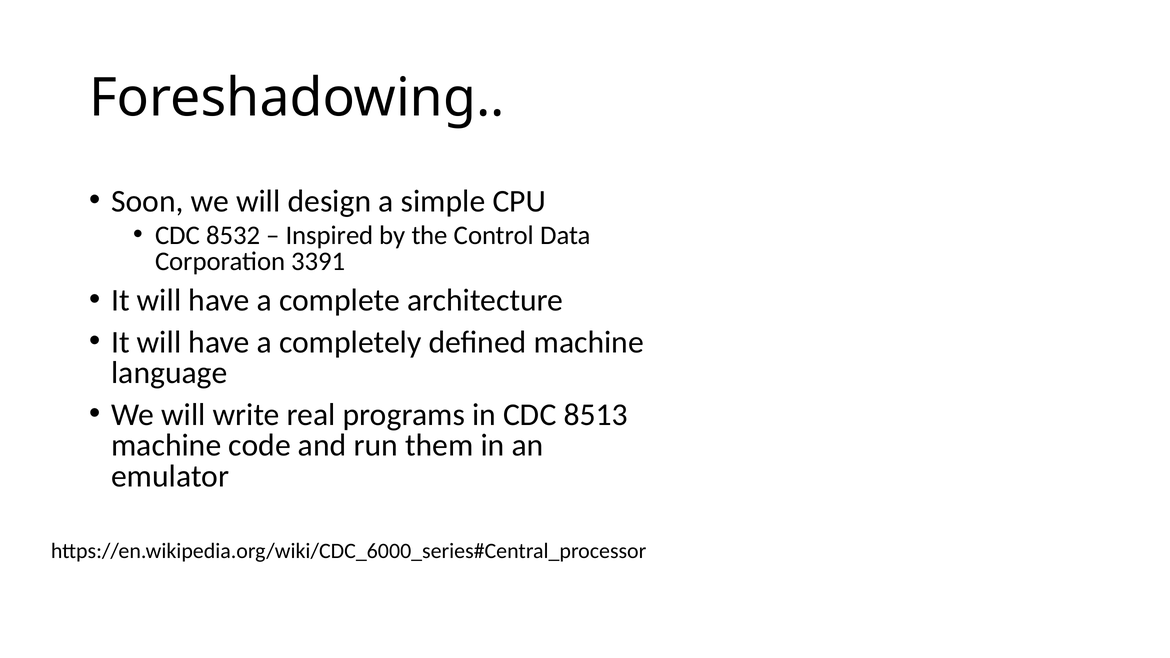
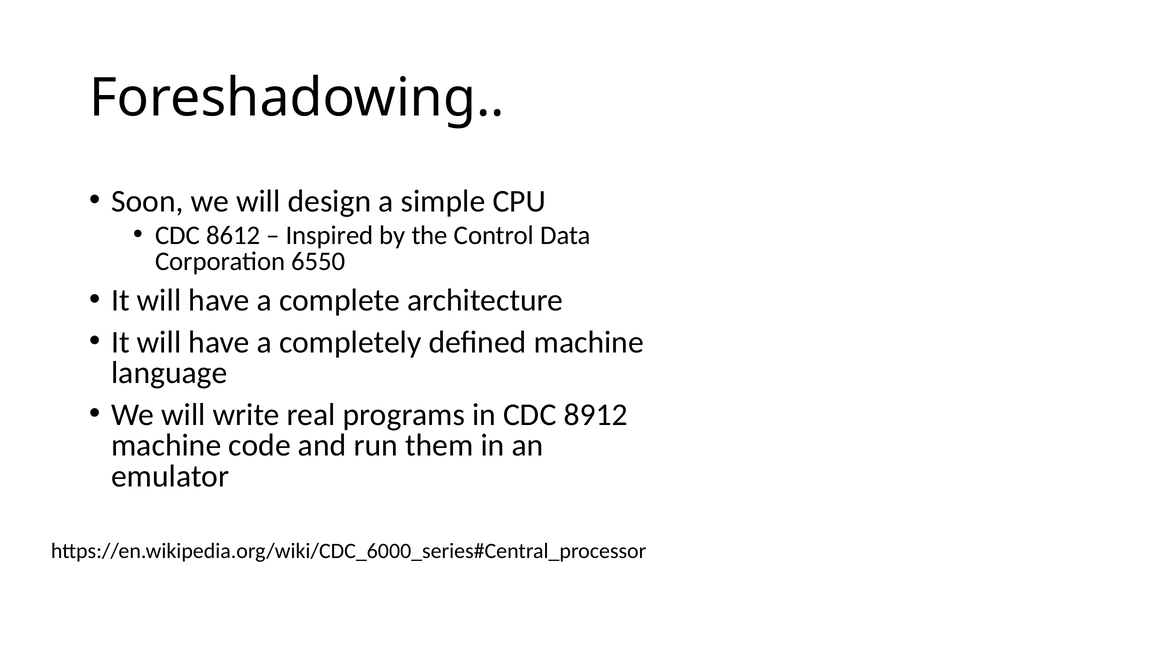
8532: 8532 -> 8612
3391: 3391 -> 6550
8513: 8513 -> 8912
